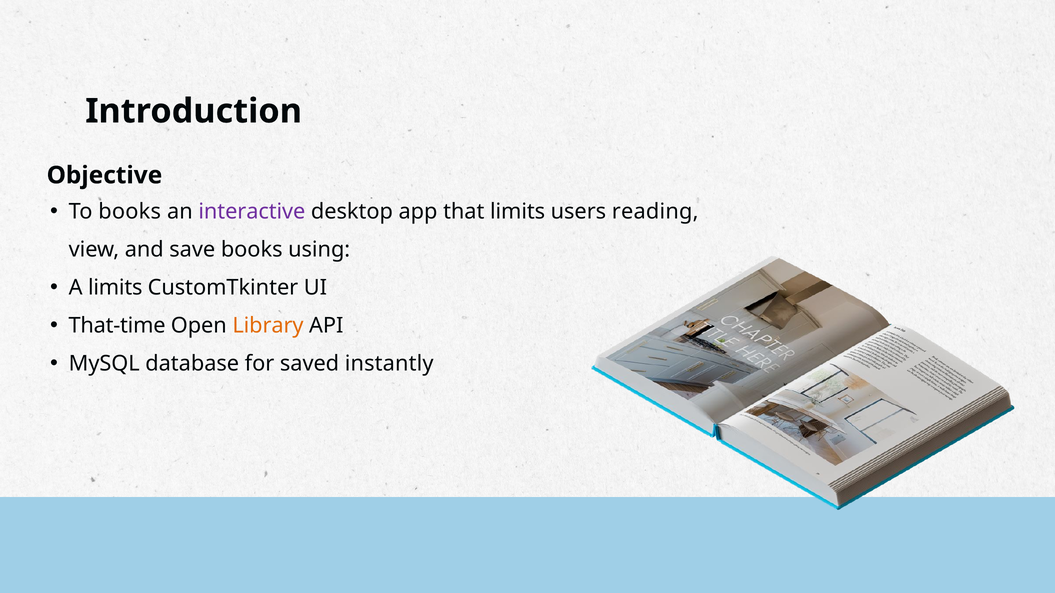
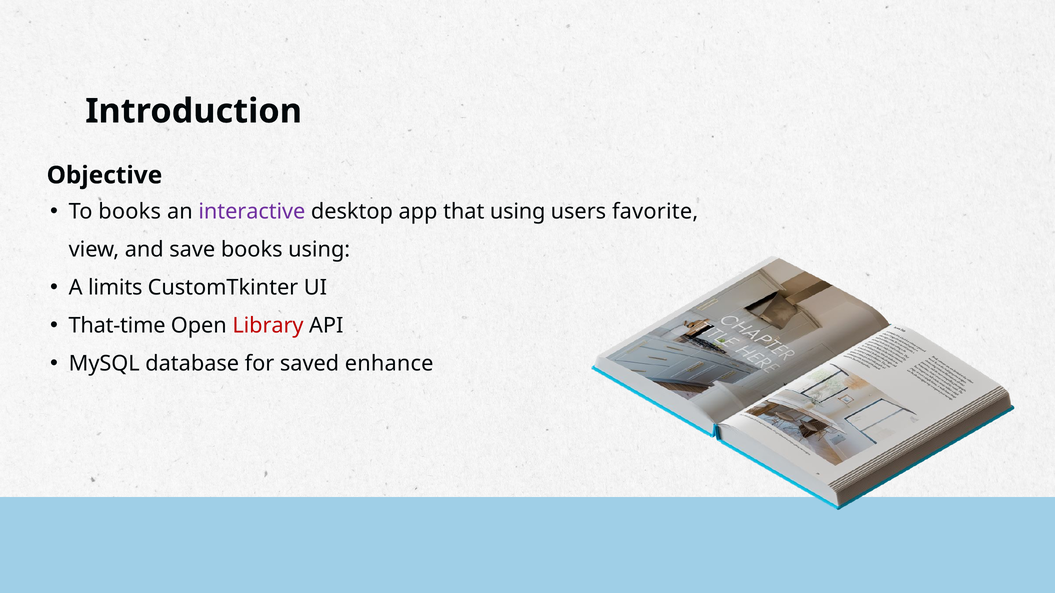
that limits: limits -> using
reading: reading -> favorite
Library colour: orange -> red
instantly: instantly -> enhance
